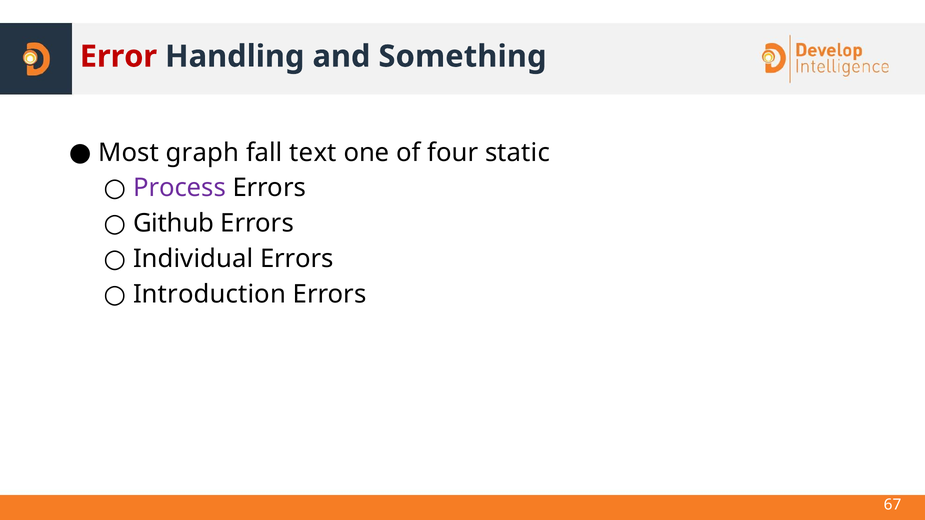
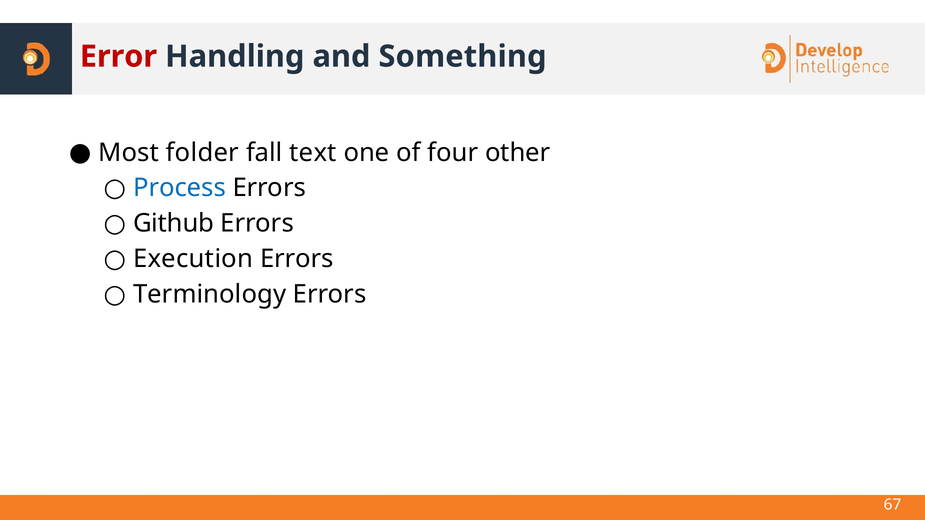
graph: graph -> folder
static: static -> other
Process colour: purple -> blue
Individual: Individual -> Execution
Introduction: Introduction -> Terminology
